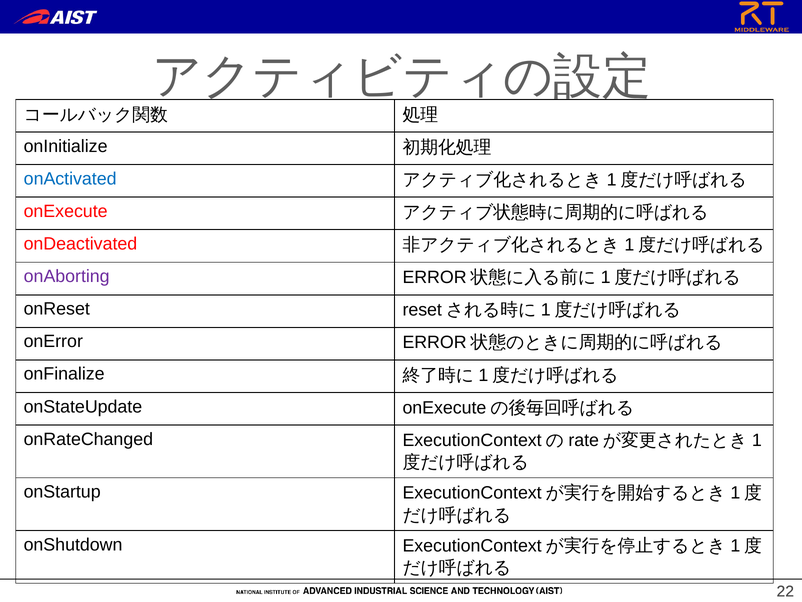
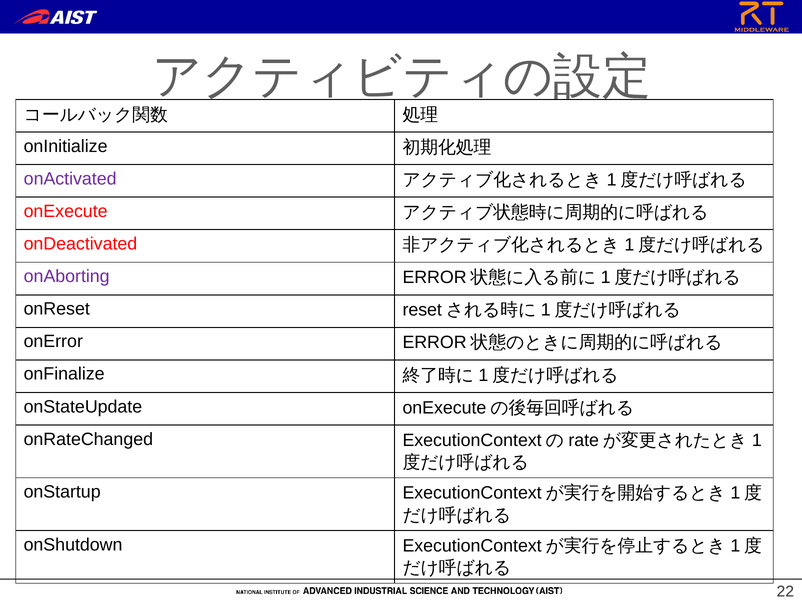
onActivated colour: blue -> purple
